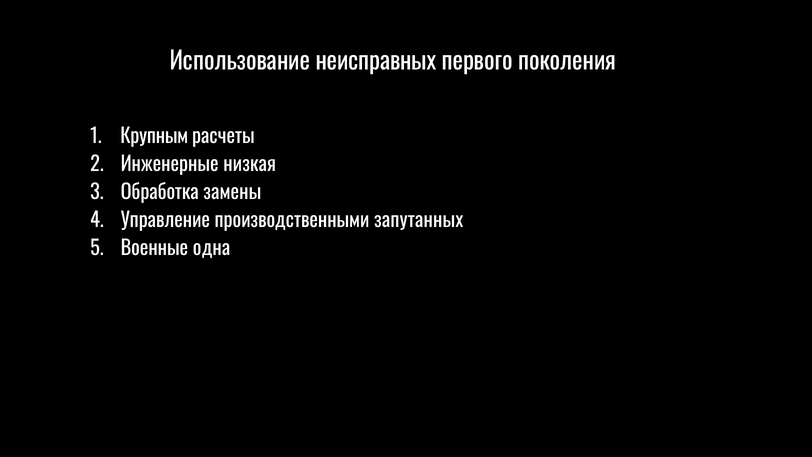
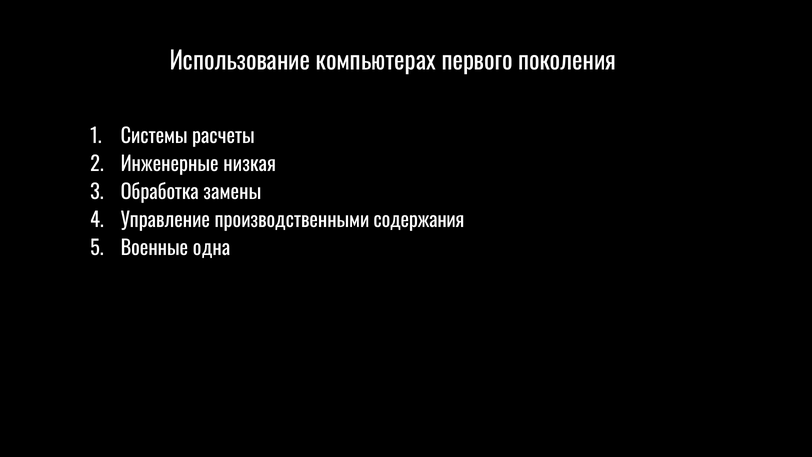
неисправных: неисправных -> компьютерах
Крупным: Крупным -> Системы
запутанных: запутанных -> содержания
